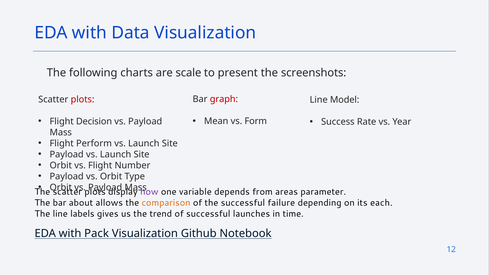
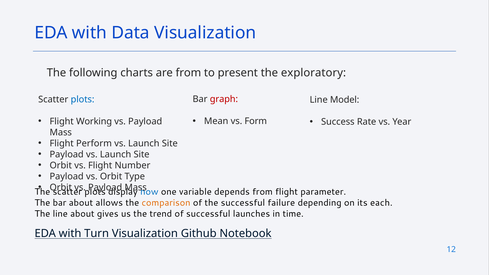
are scale: scale -> from
screenshots: screenshots -> exploratory
plots at (83, 99) colour: red -> blue
Decision: Decision -> Working
how colour: purple -> blue
from areas: areas -> flight
line labels: labels -> about
Pack: Pack -> Turn
